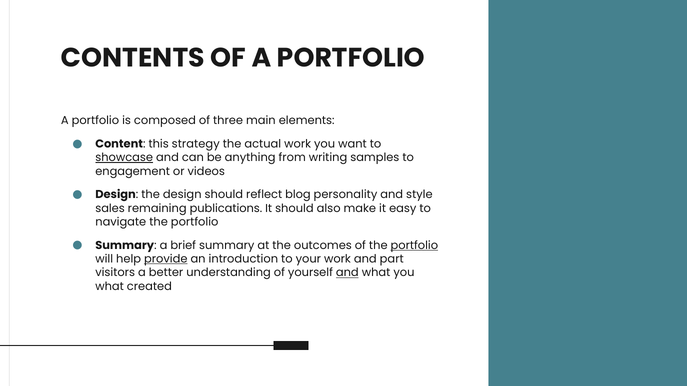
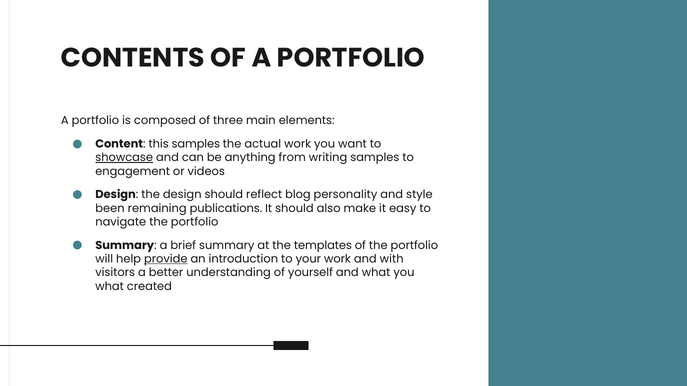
this strategy: strategy -> samples
sales: sales -> been
outcomes: outcomes -> templates
portfolio at (414, 246) underline: present -> none
part: part -> with
and at (347, 273) underline: present -> none
